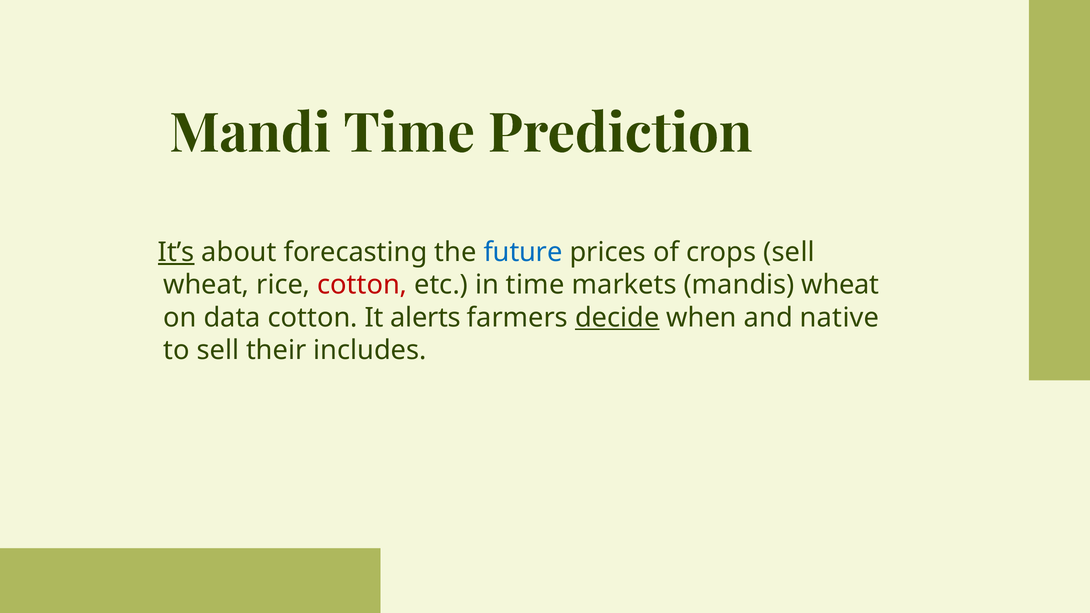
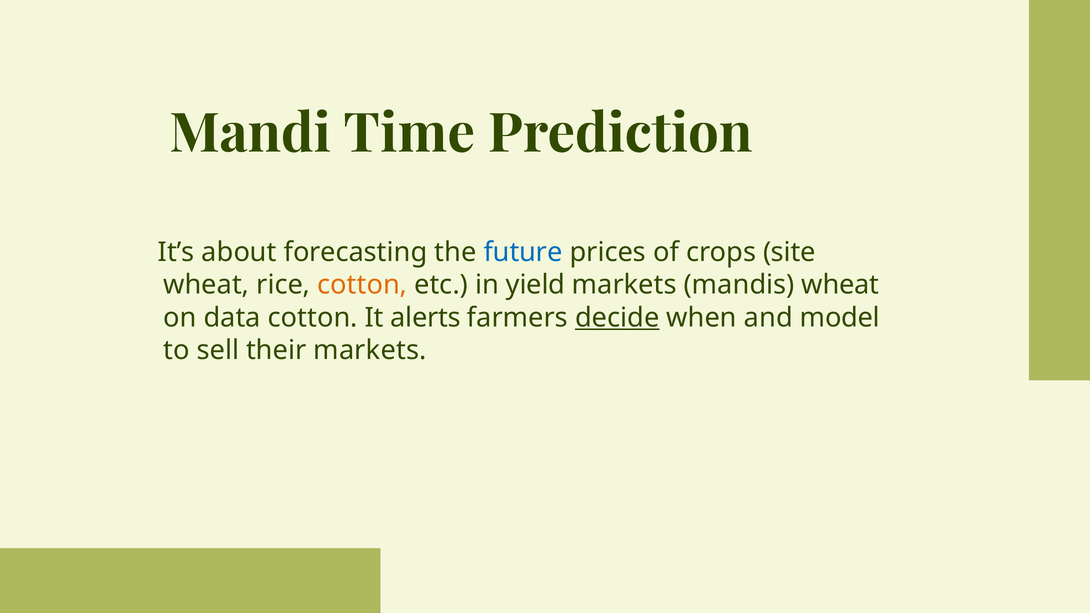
It’s underline: present -> none
crops sell: sell -> site
cotton at (362, 285) colour: red -> orange
in time: time -> yield
native: native -> model
their includes: includes -> markets
